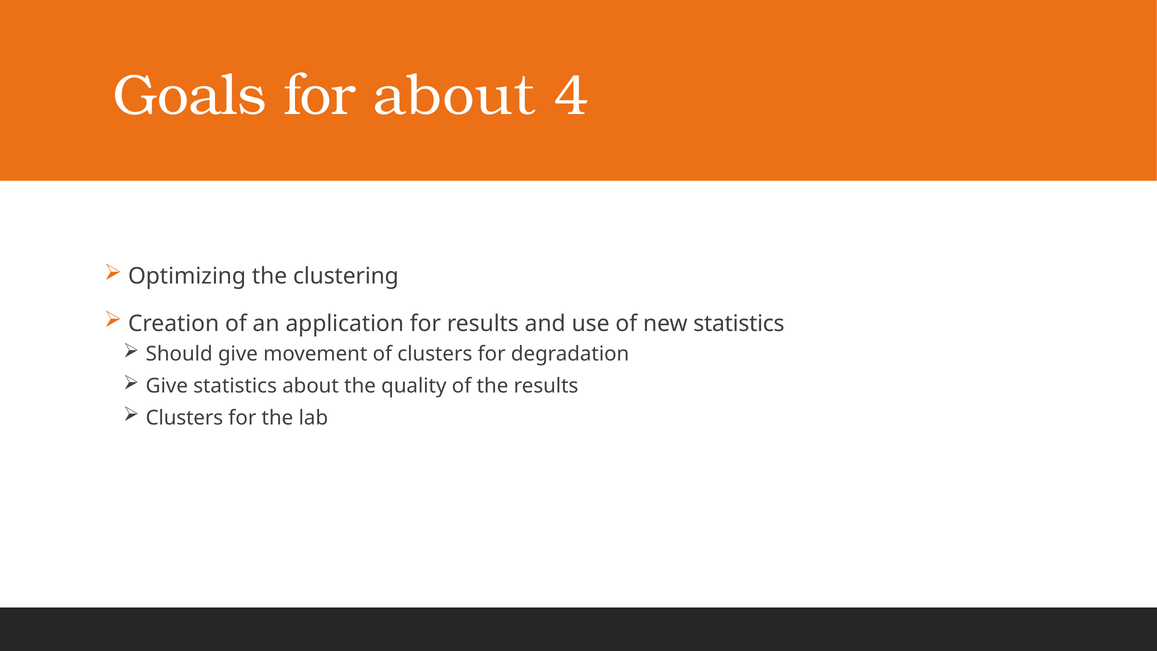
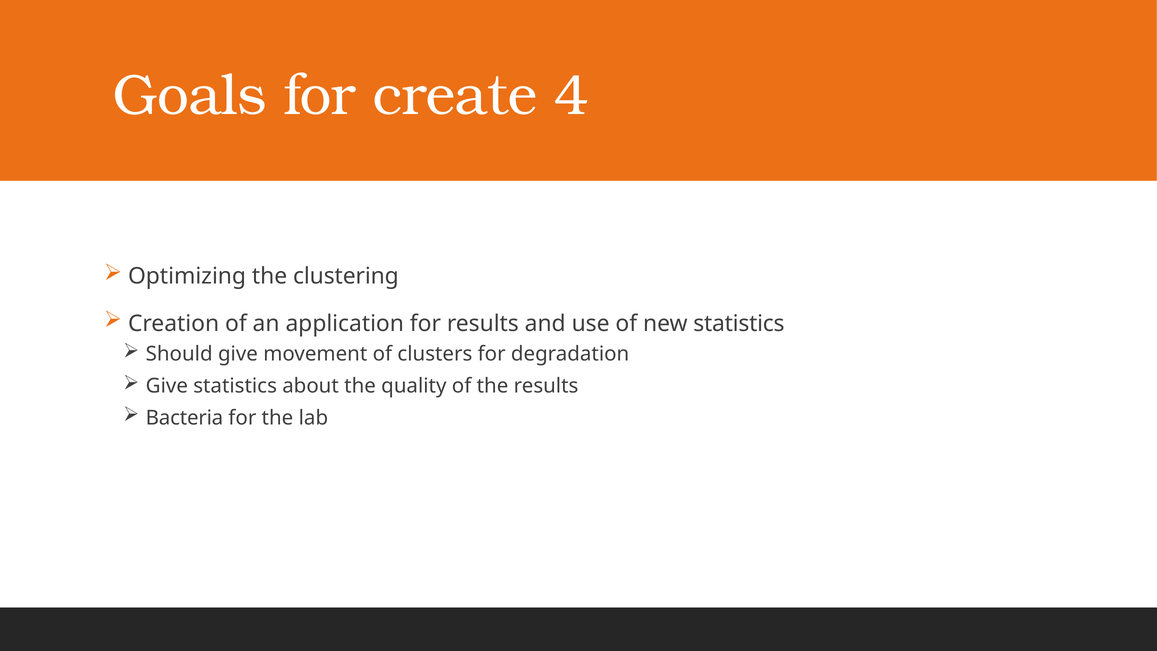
for about: about -> create
Clusters at (184, 418): Clusters -> Bacteria
